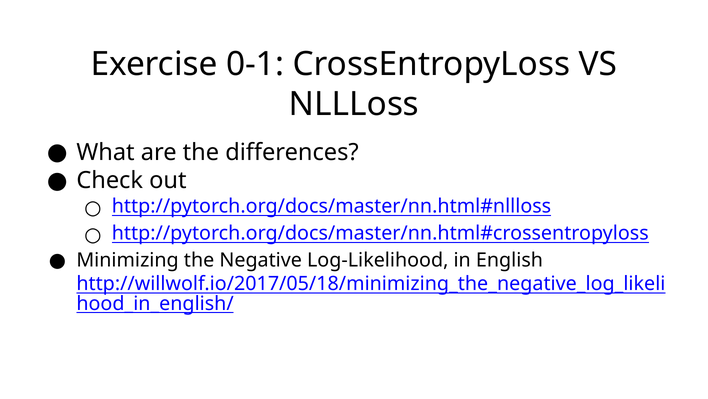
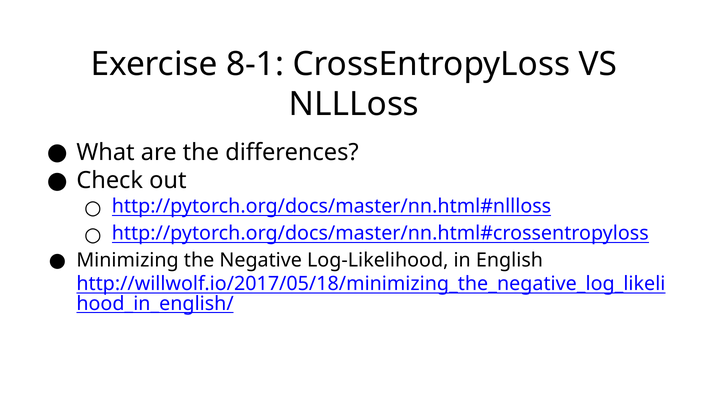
0-1: 0-1 -> 8-1
